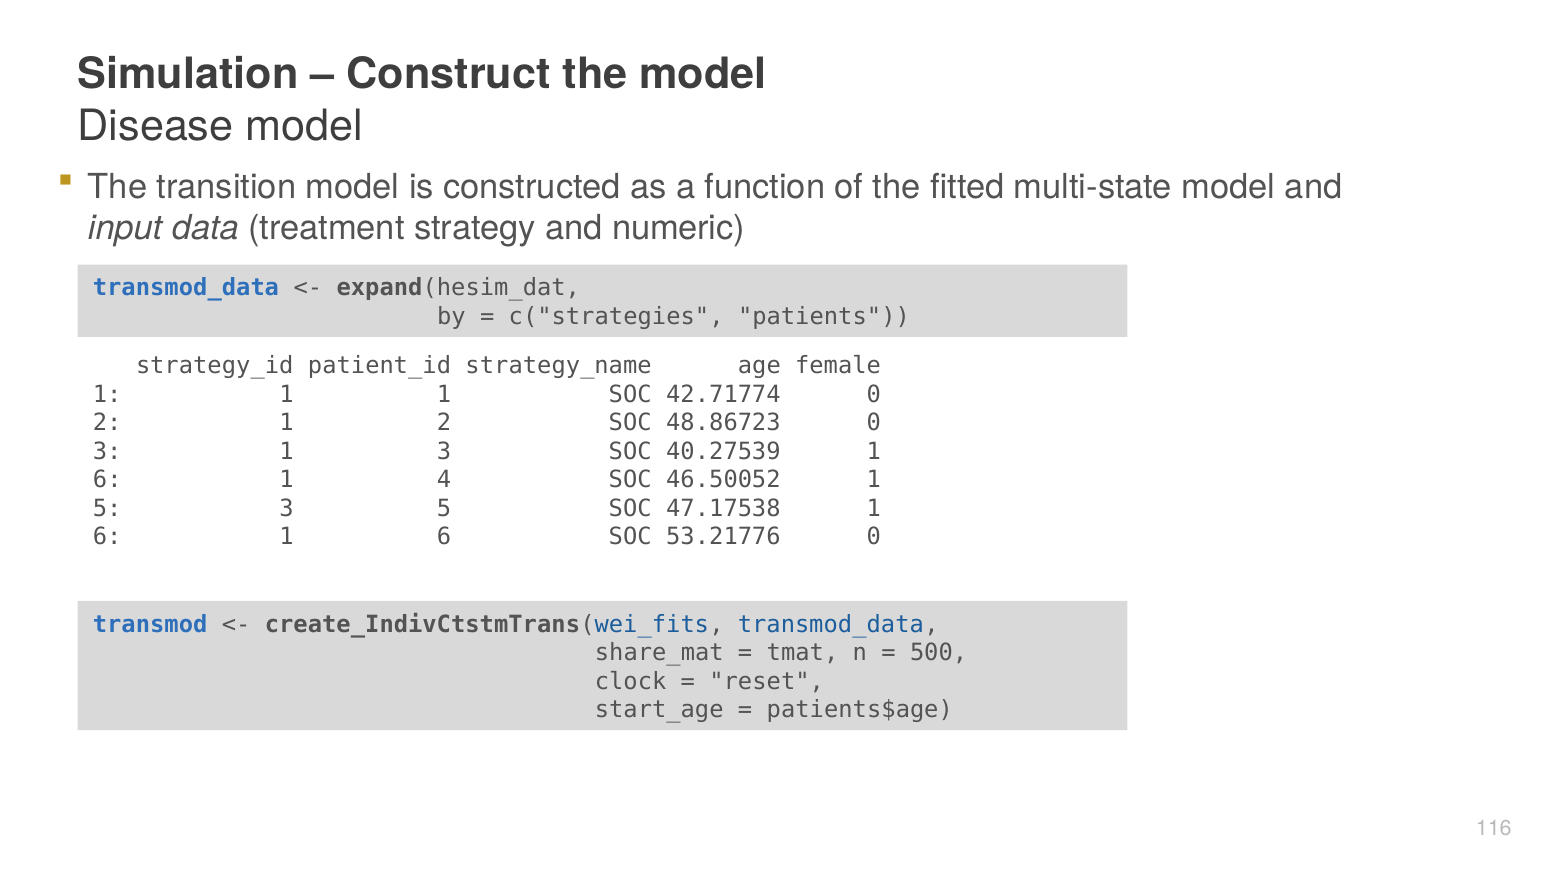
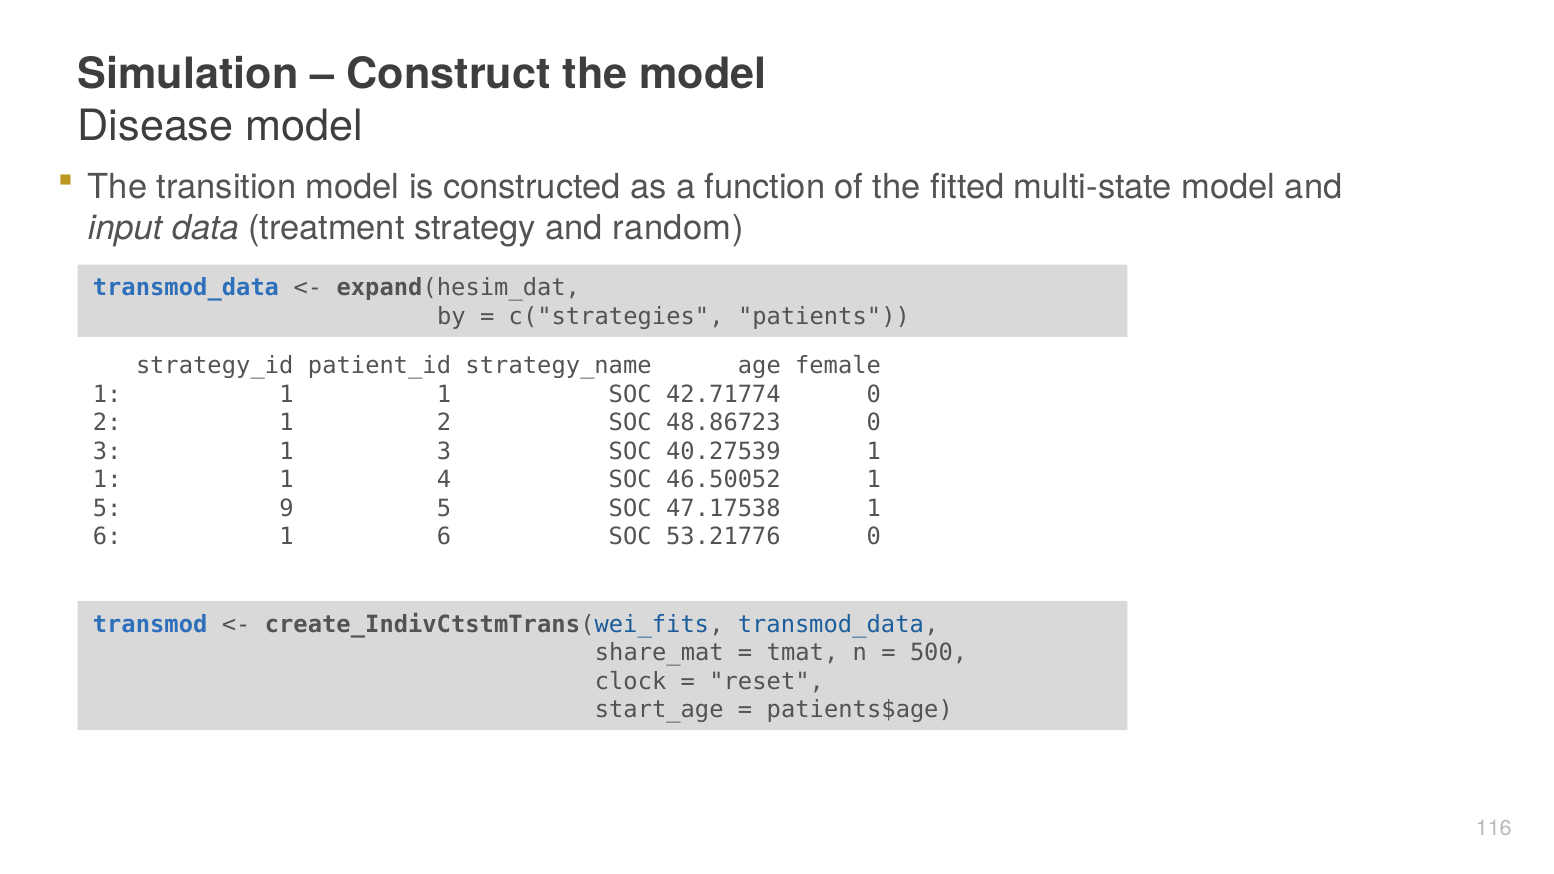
numeric: numeric -> random
6 at (107, 480): 6 -> 1
5 3: 3 -> 9
